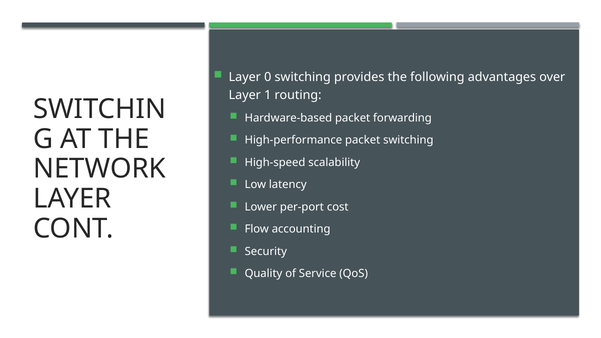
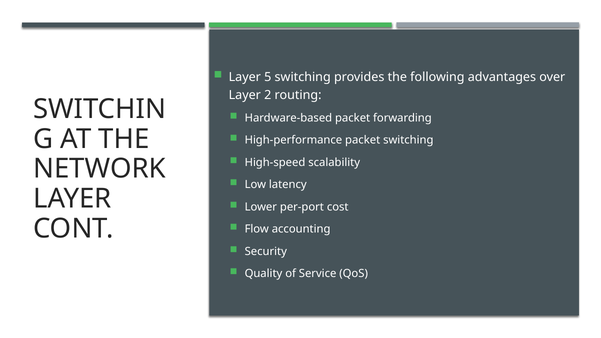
0: 0 -> 5
1: 1 -> 2
